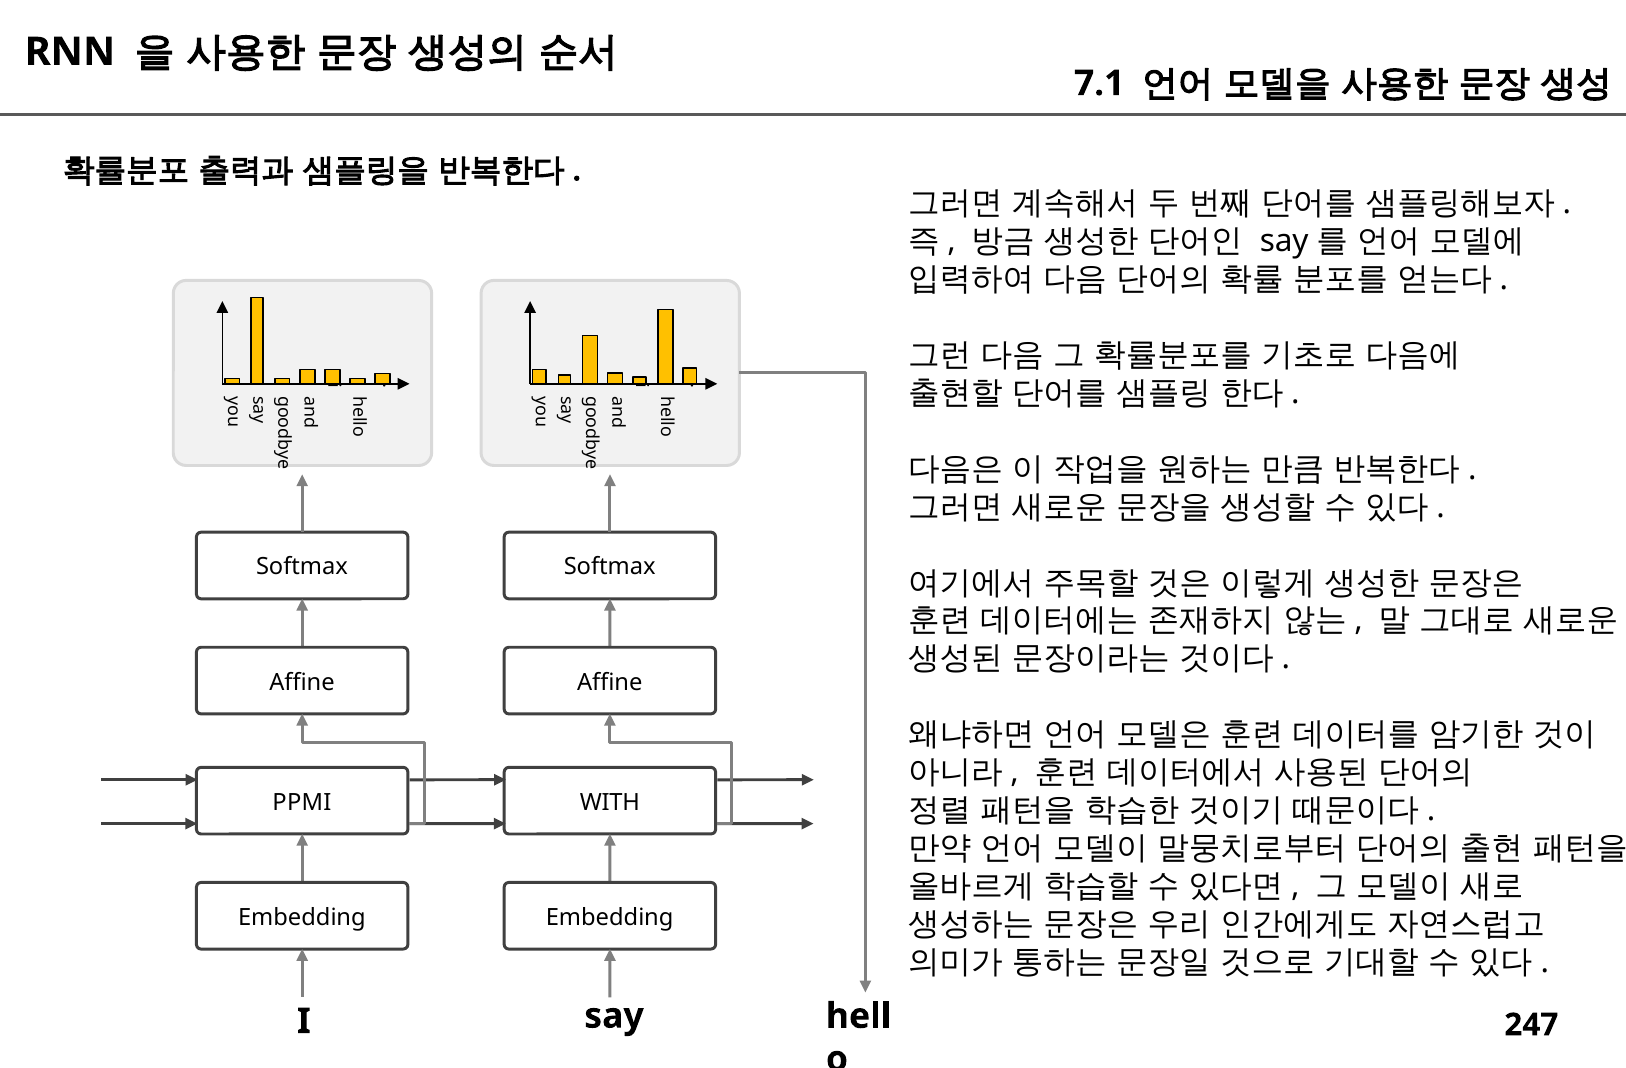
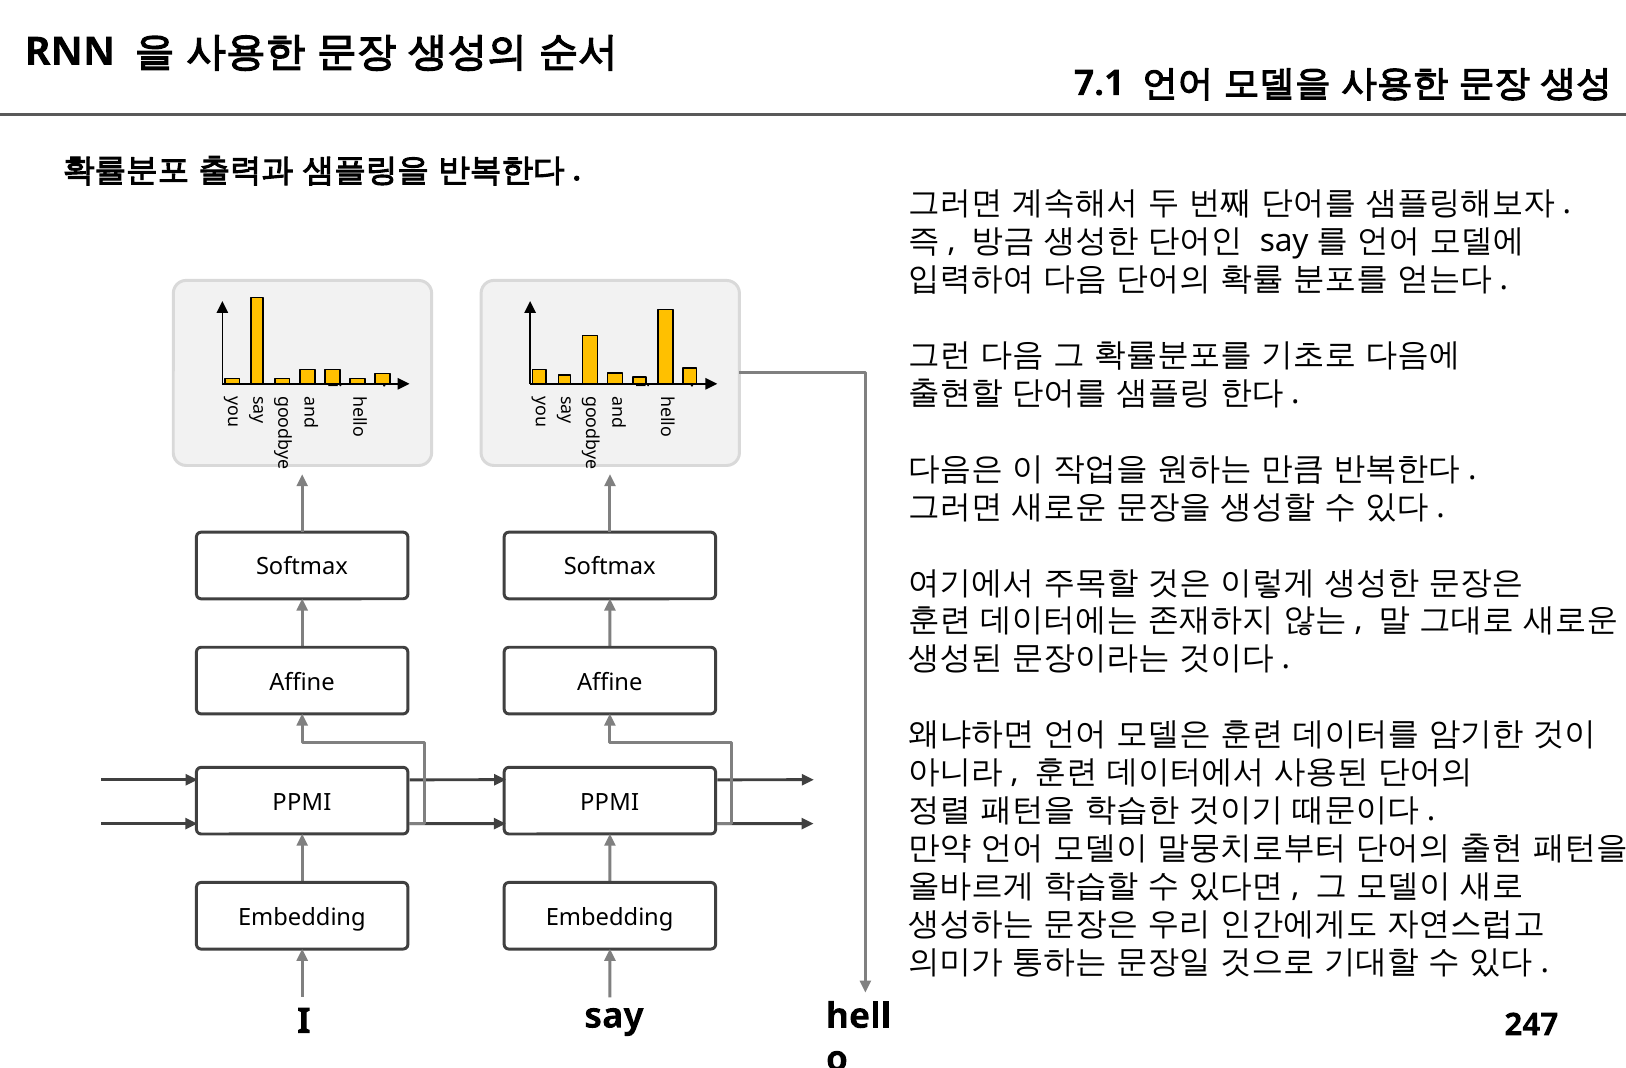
WITH at (610, 802): WITH -> PPMI
